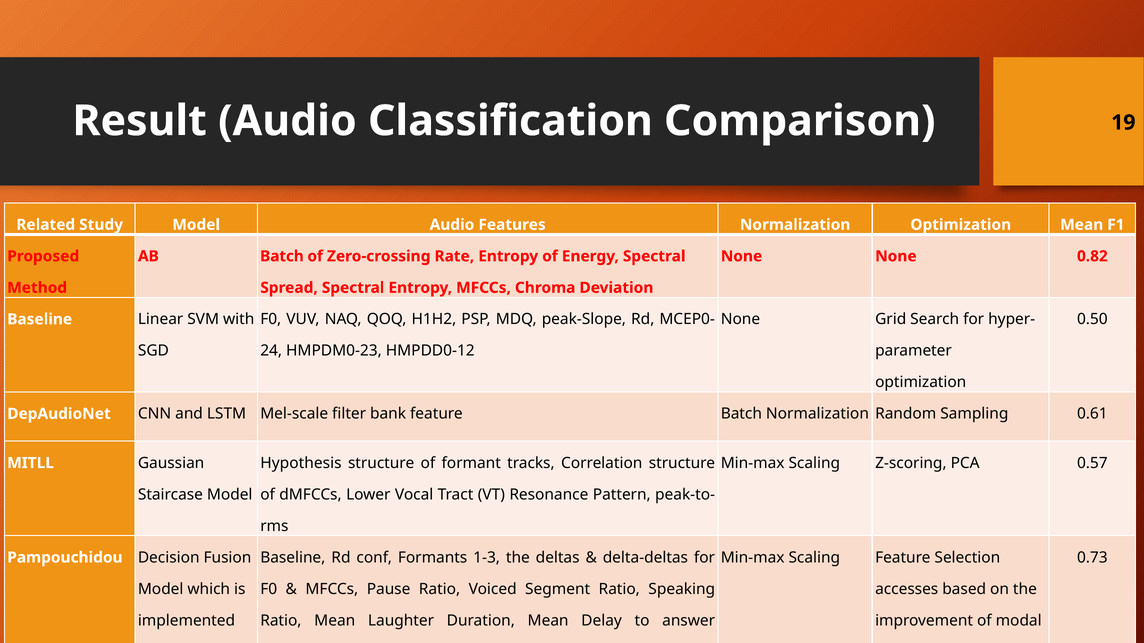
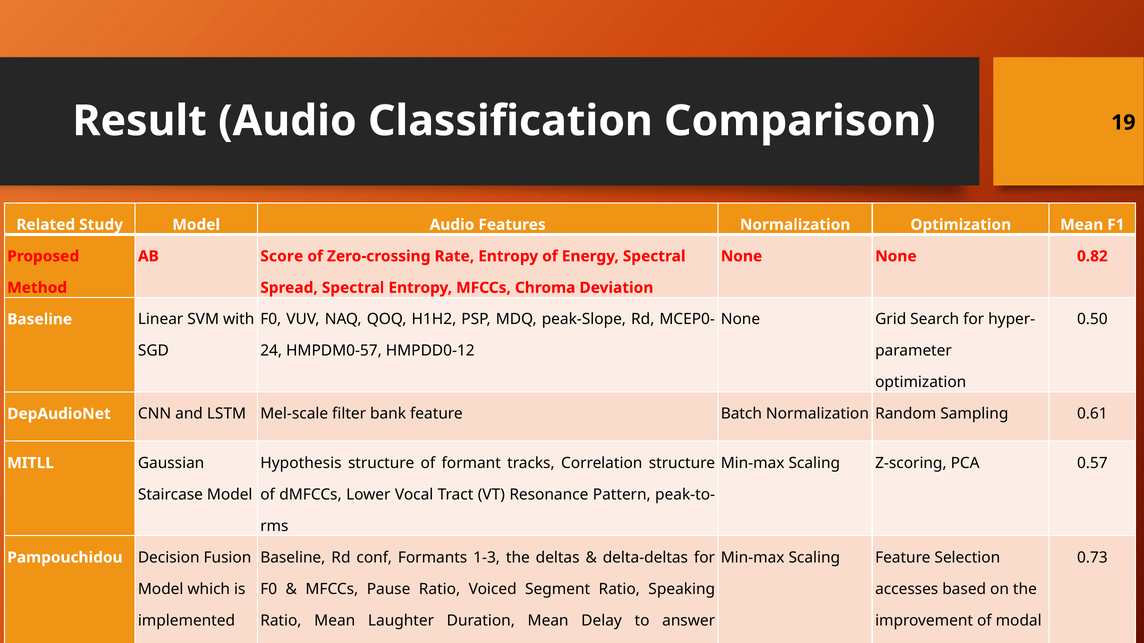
AB Batch: Batch -> Score
HMPDM0-23: HMPDM0-23 -> HMPDM0-57
